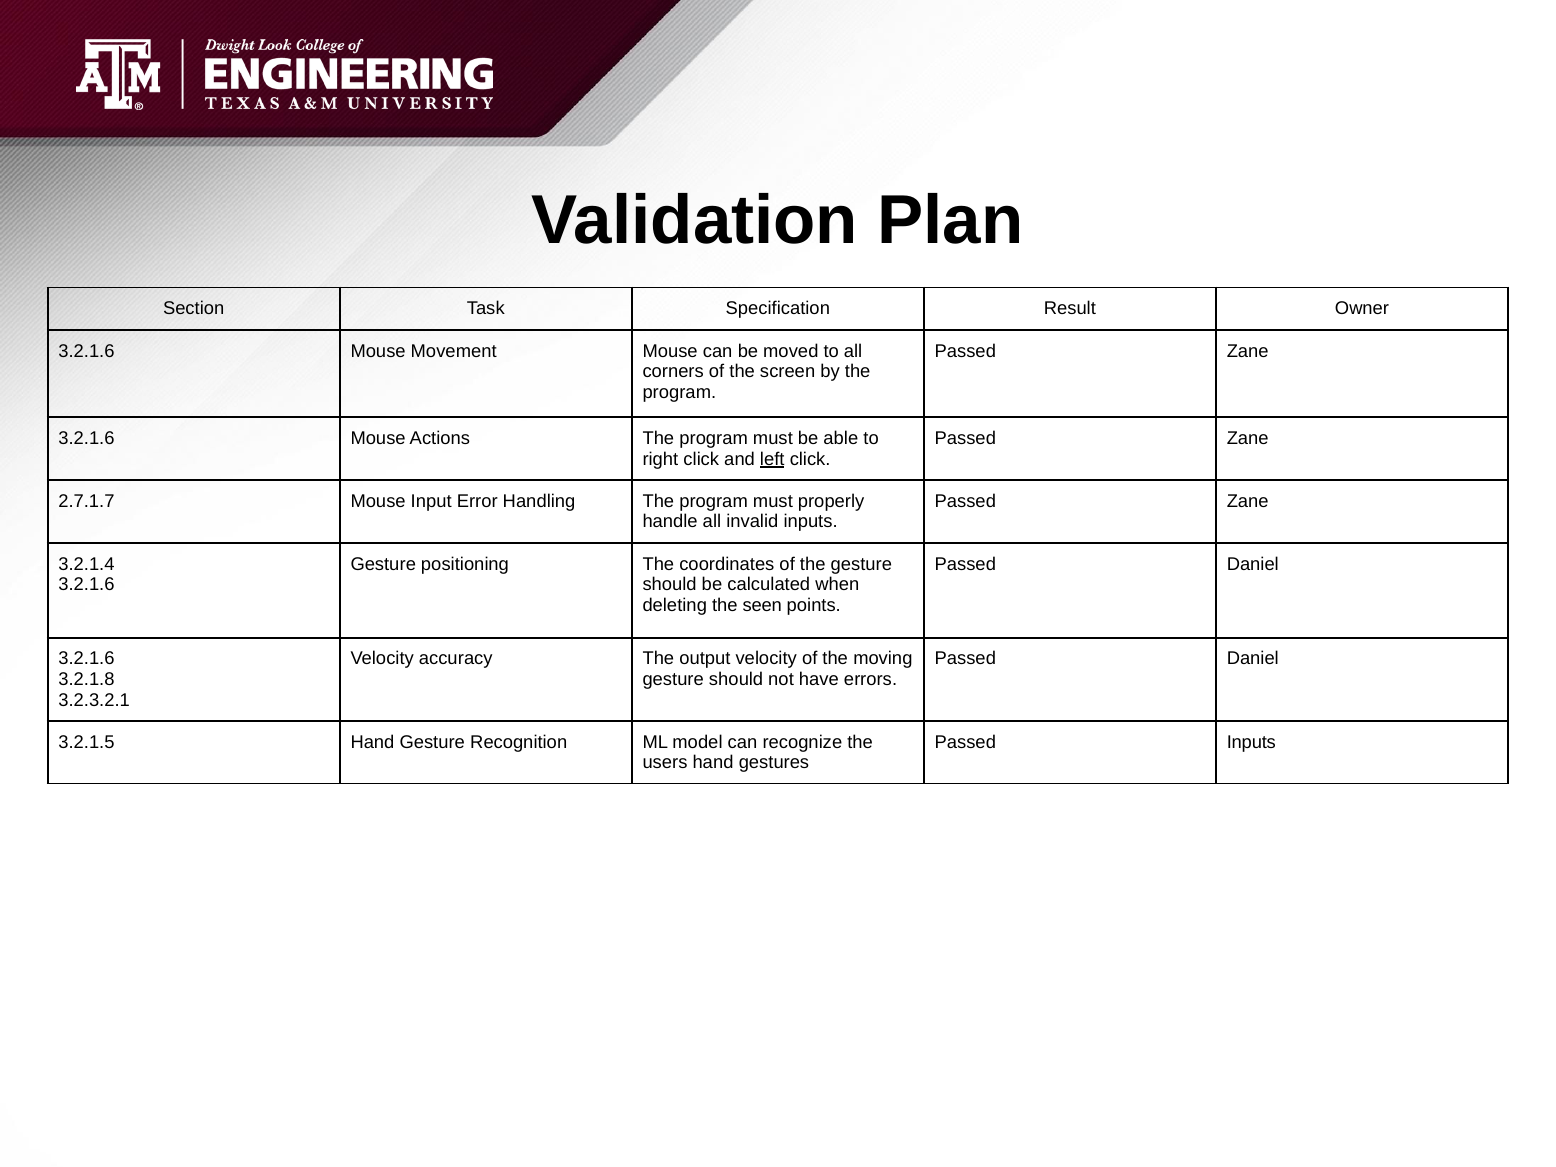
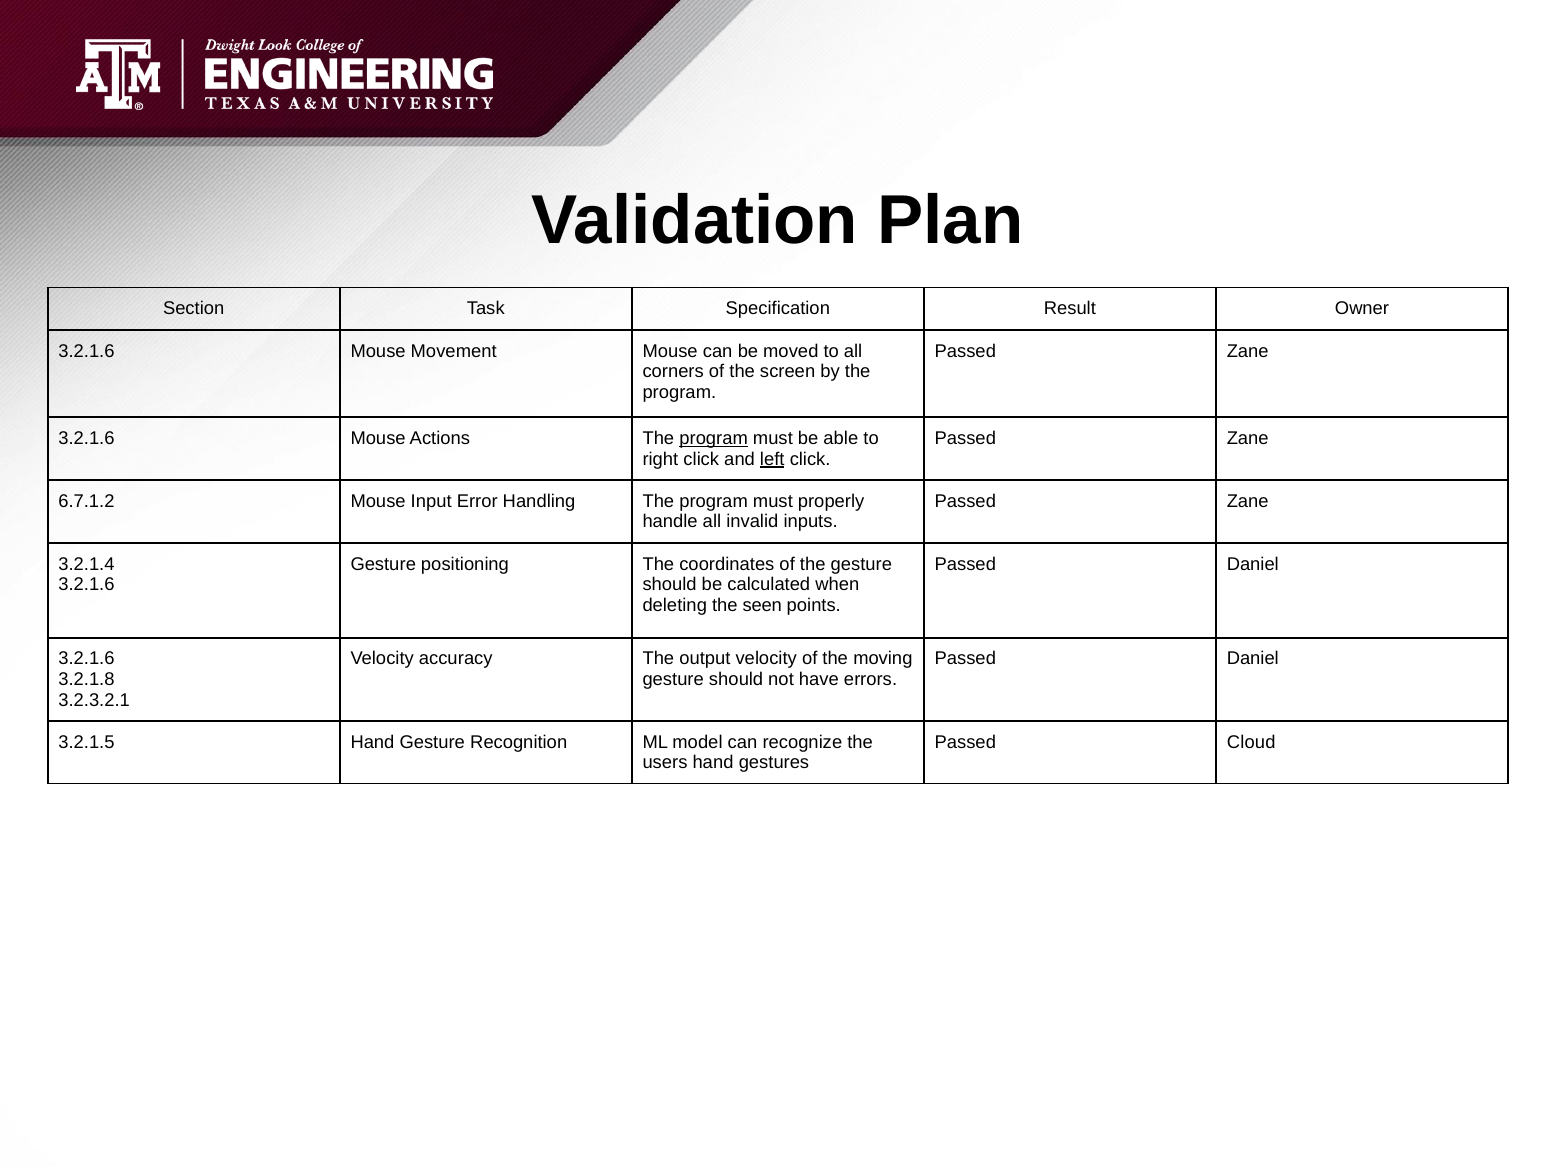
program at (714, 439) underline: none -> present
2.7.1.7: 2.7.1.7 -> 6.7.1.2
Passed Inputs: Inputs -> Cloud
